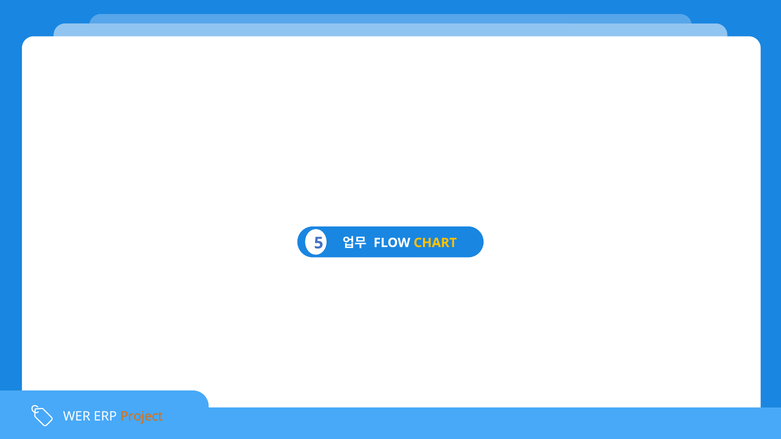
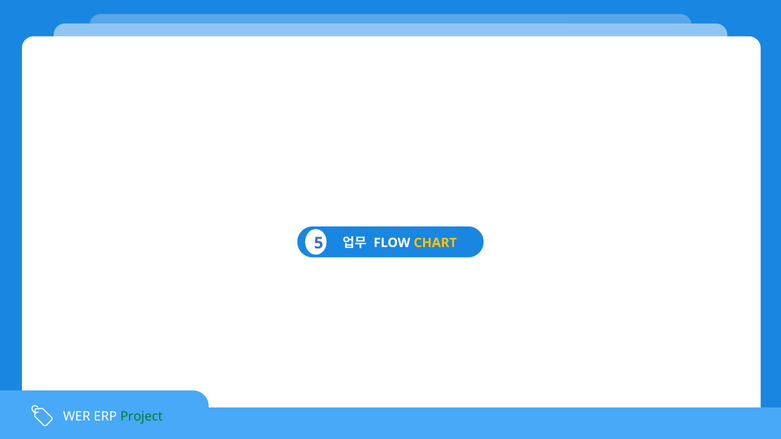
Project colour: orange -> green
